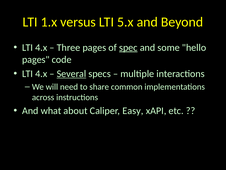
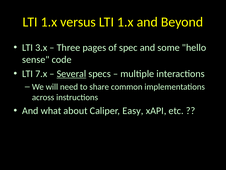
versus LTI 5.x: 5.x -> 1.x
4.x at (41, 47): 4.x -> 3.x
spec underline: present -> none
pages at (36, 59): pages -> sense
4.x at (41, 74): 4.x -> 7.x
